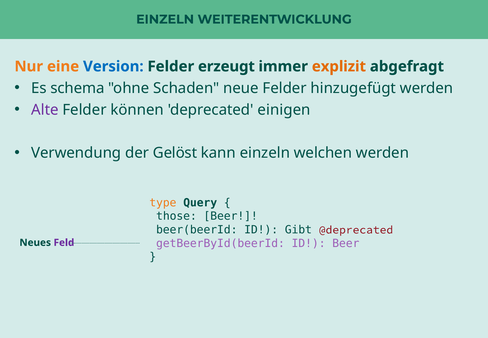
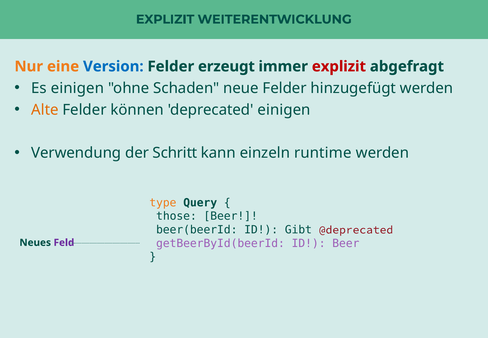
EINZELN at (165, 19): EINZELN -> EXPLIZIT
explizit at (339, 66) colour: orange -> red
Es schema: schema -> einigen
Alte colour: purple -> orange
Gelöst: Gelöst -> Schritt
welchen: welchen -> runtime
